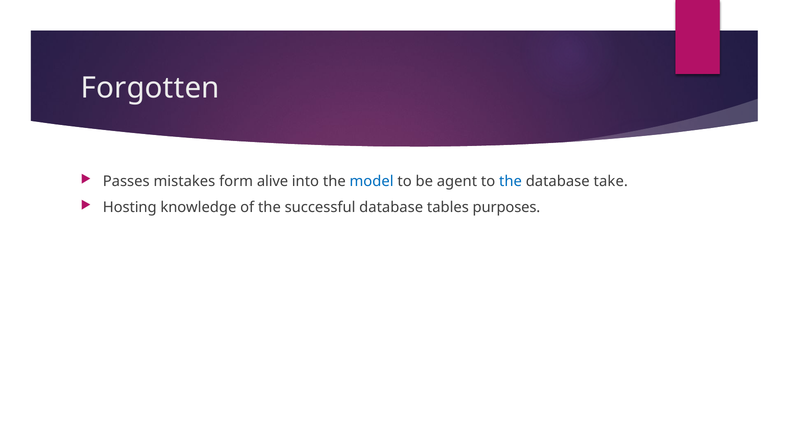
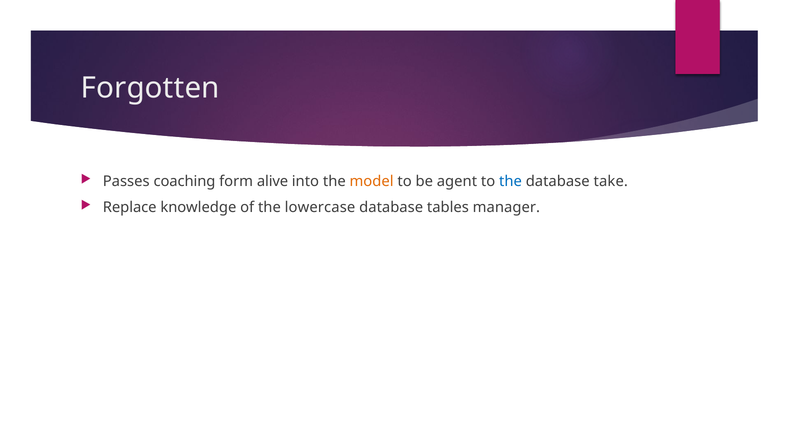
mistakes: mistakes -> coaching
model colour: blue -> orange
Hosting: Hosting -> Replace
successful: successful -> lowercase
purposes: purposes -> manager
